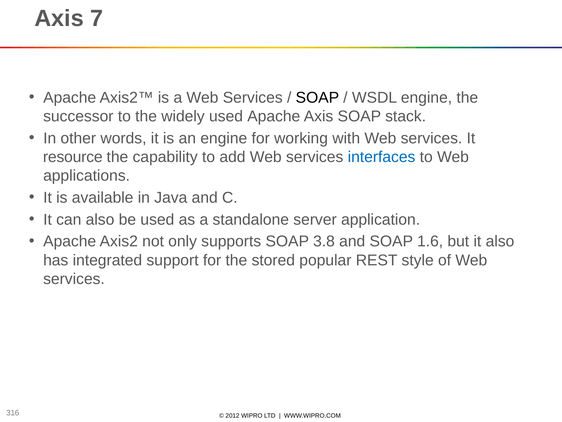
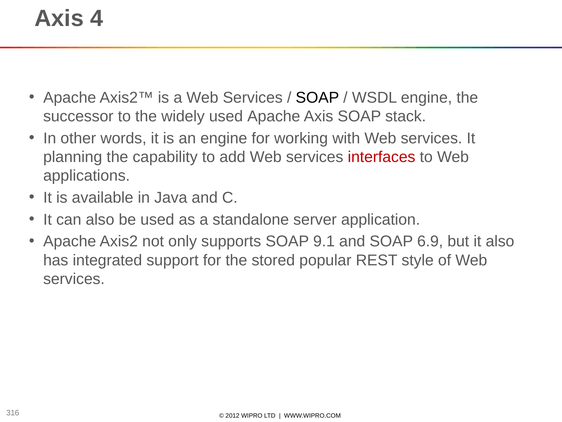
7: 7 -> 4
resource: resource -> planning
interfaces colour: blue -> red
3.8: 3.8 -> 9.1
1.6: 1.6 -> 6.9
